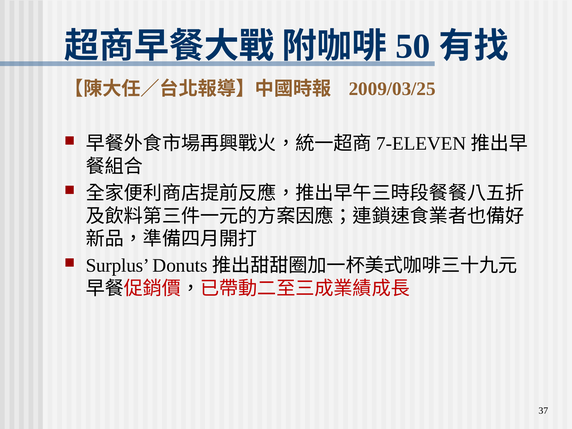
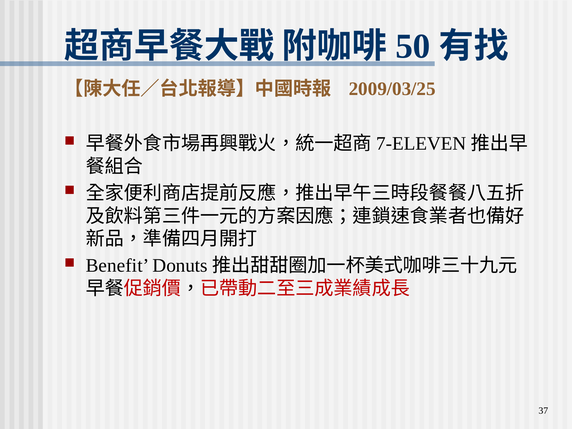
Surplus: Surplus -> Benefit
